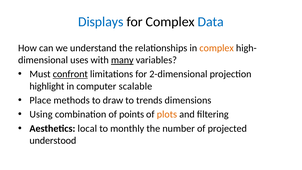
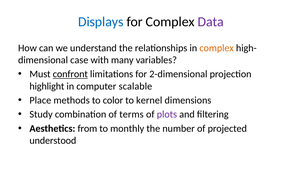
Data colour: blue -> purple
uses: uses -> case
many underline: present -> none
draw: draw -> color
trends: trends -> kernel
Using: Using -> Study
points: points -> terms
plots colour: orange -> purple
local: local -> from
